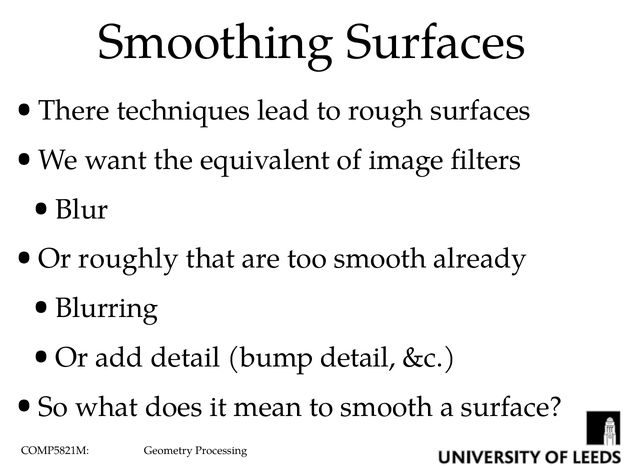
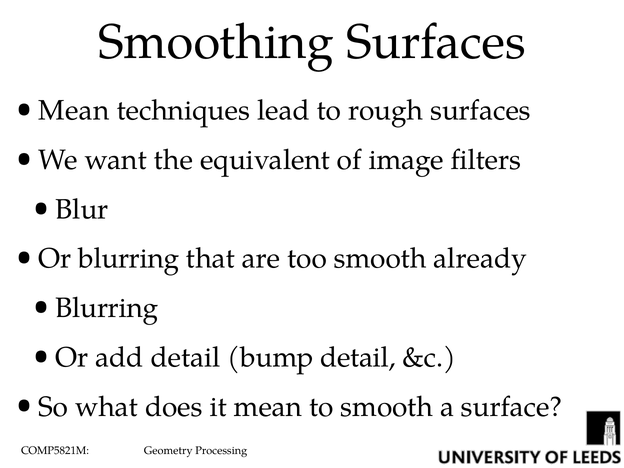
There at (74, 111): There -> Mean
Or roughly: roughly -> blurring
